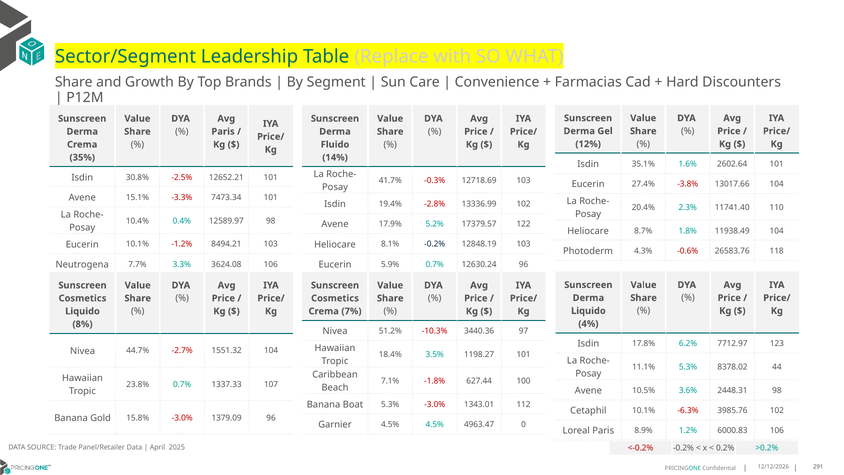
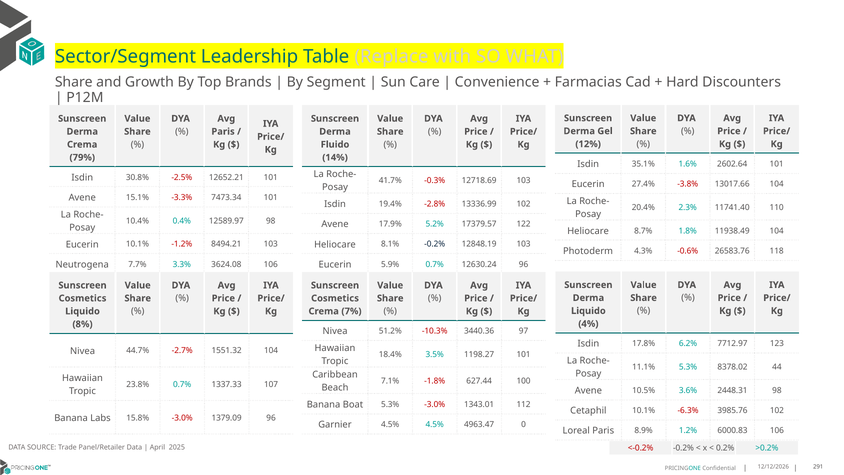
35%: 35% -> 79%
Gold: Gold -> Labs
